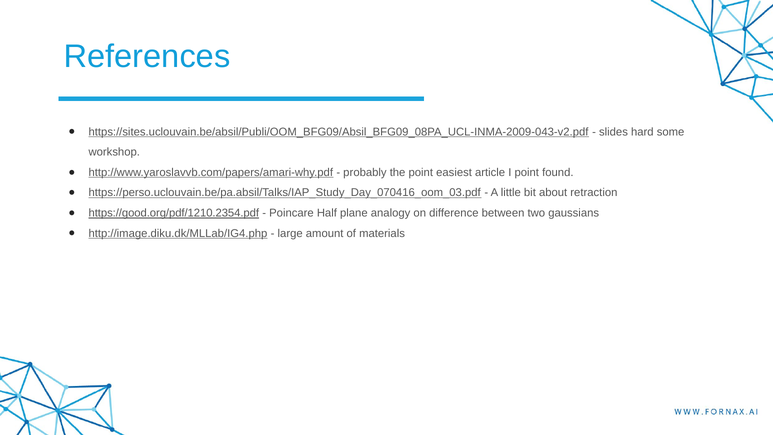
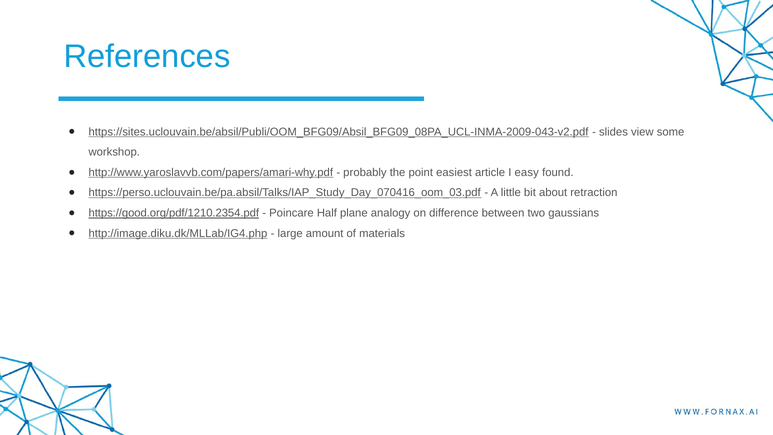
hard: hard -> view
I point: point -> easy
